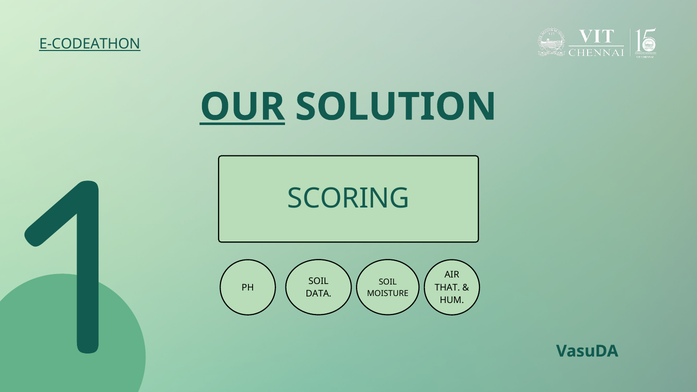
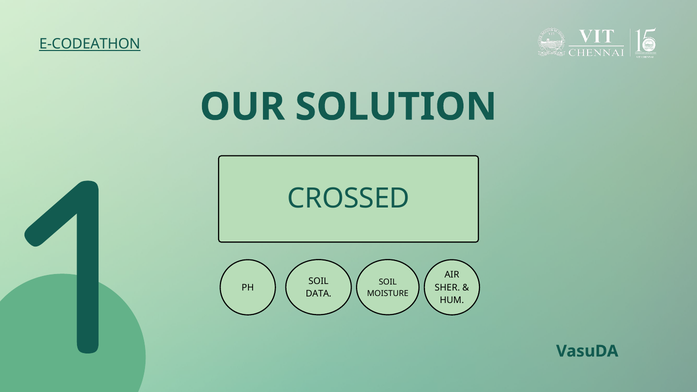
OUR underline: present -> none
SCORING: SCORING -> CROSSED
THAT: THAT -> SHER
